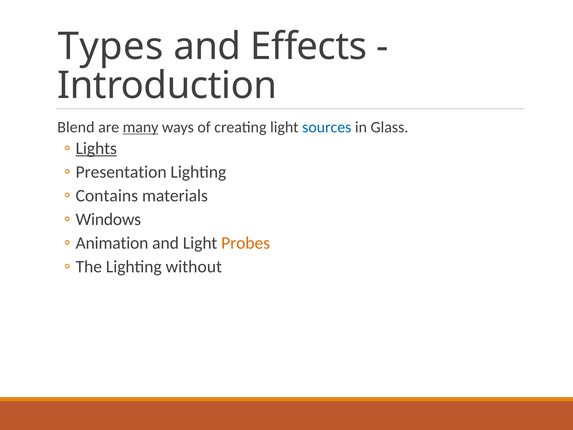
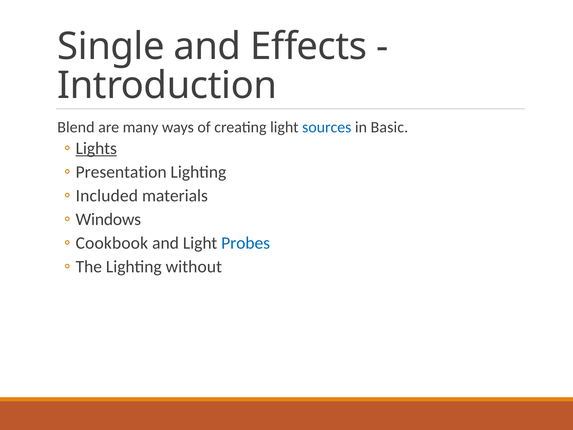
Types: Types -> Single
many underline: present -> none
Glass: Glass -> Basic
Contains: Contains -> Included
Animation: Animation -> Cookbook
Probes colour: orange -> blue
